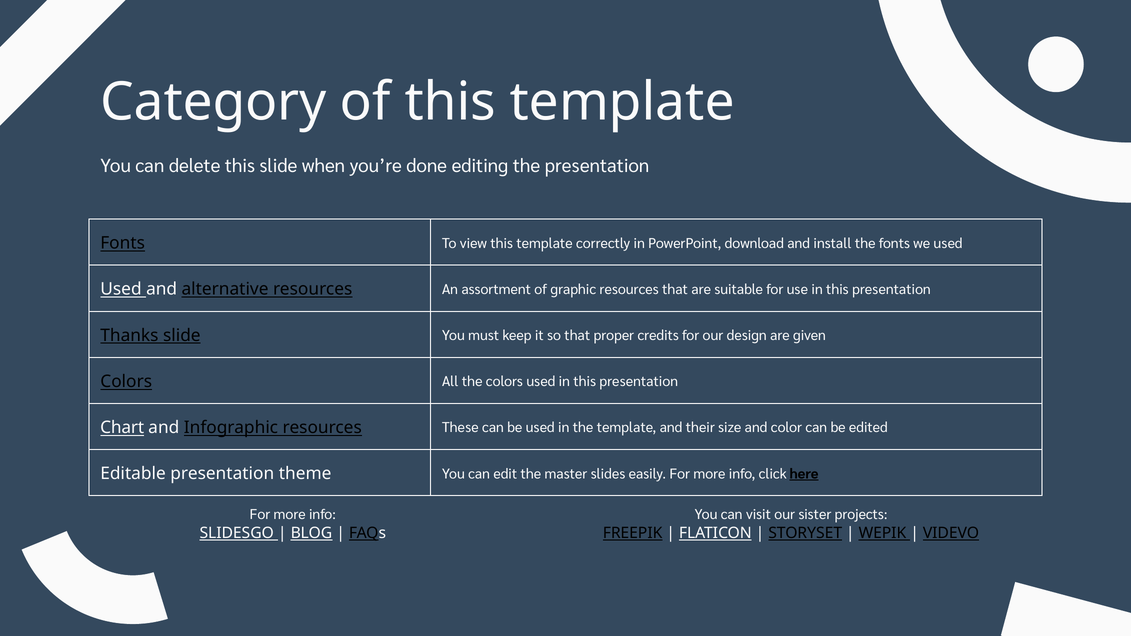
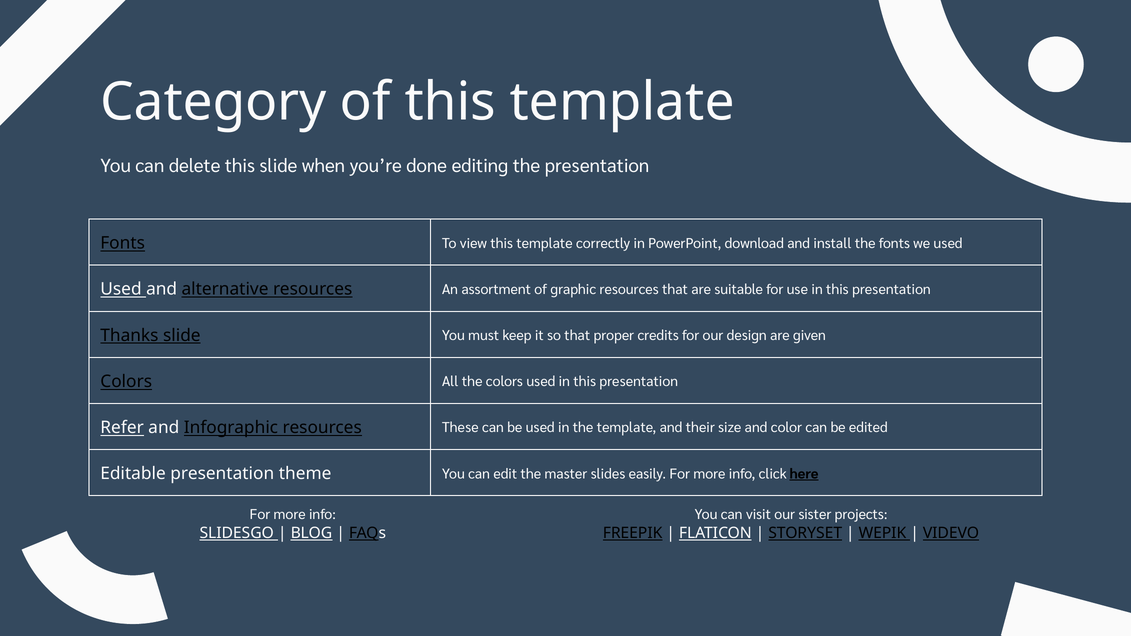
Chart: Chart -> Refer
